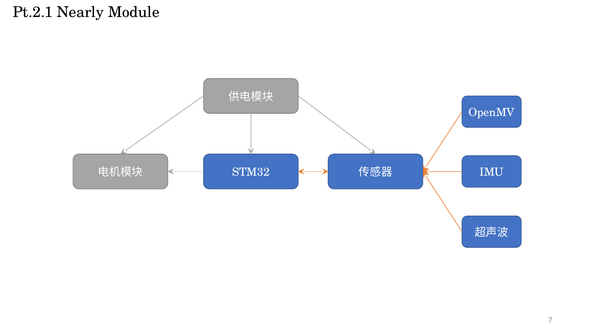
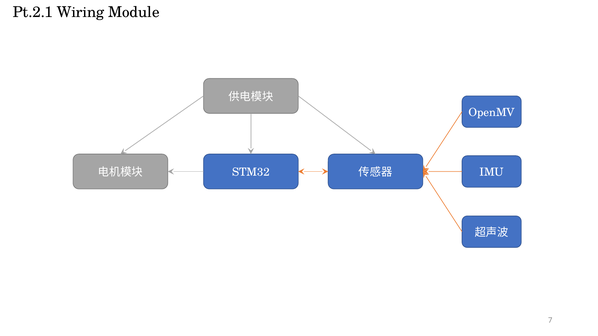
Nearly: Nearly -> Wiring
